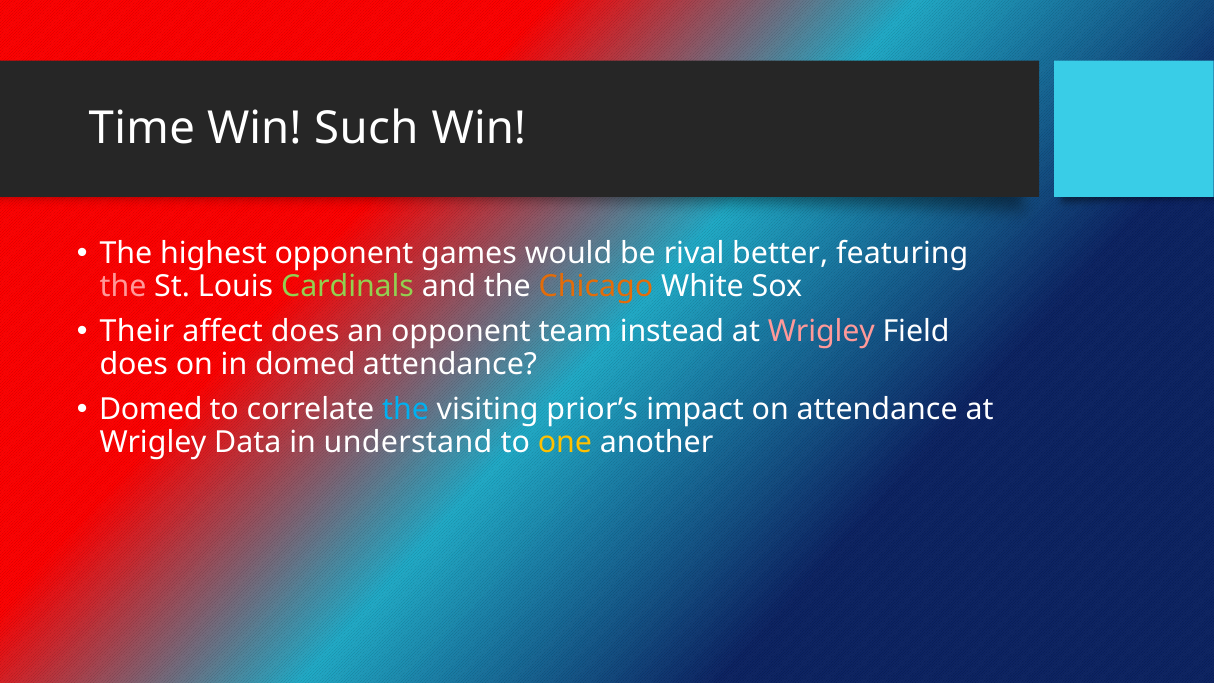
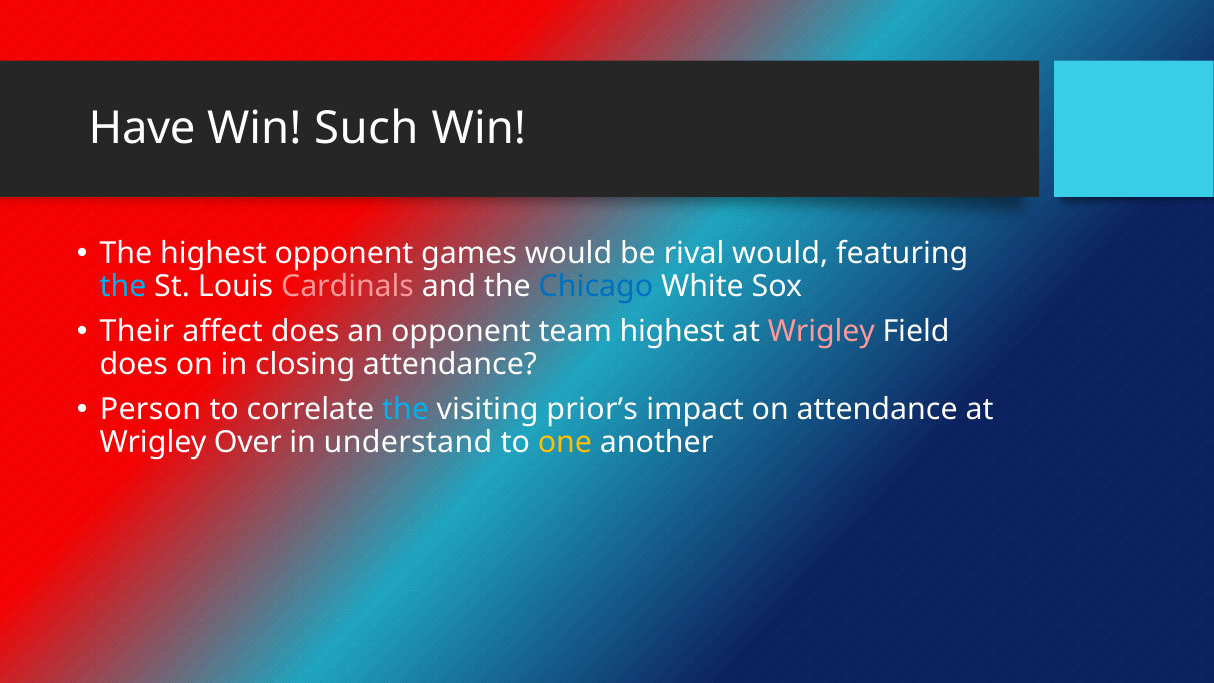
Time: Time -> Have
rival better: better -> would
the at (123, 286) colour: pink -> light blue
Cardinals colour: light green -> pink
Chicago colour: orange -> blue
team instead: instead -> highest
in domed: domed -> closing
Domed at (151, 410): Domed -> Person
Data: Data -> Over
